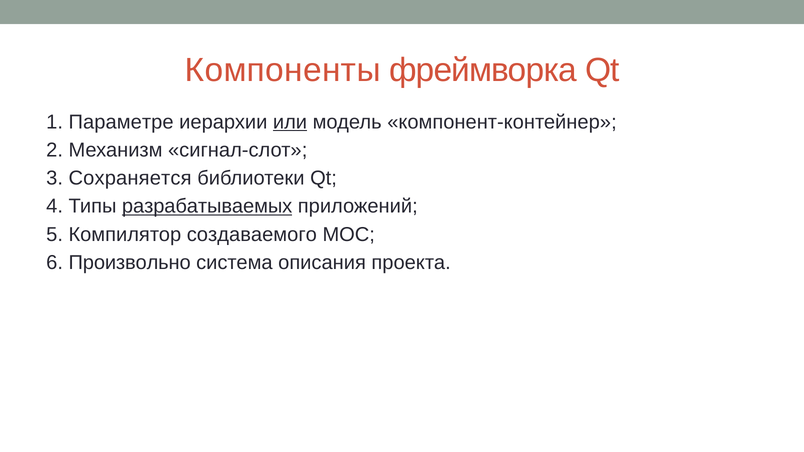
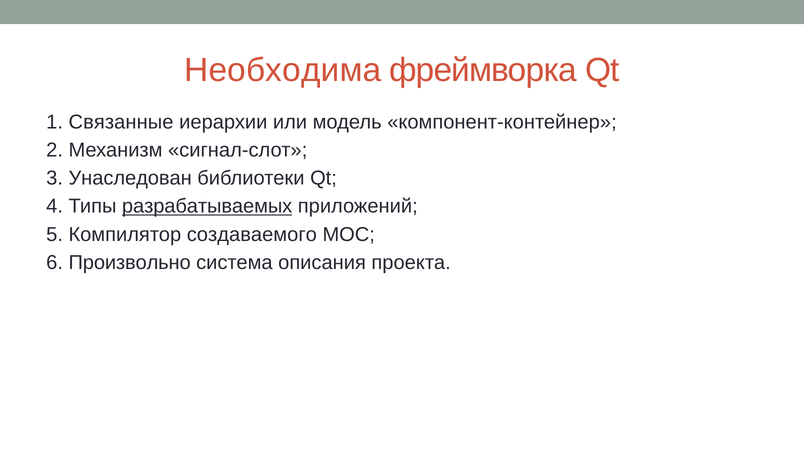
Компоненты: Компоненты -> Необходима
Параметре: Параметре -> Связанные
или underline: present -> none
Сохраняется: Сохраняется -> Унаследован
